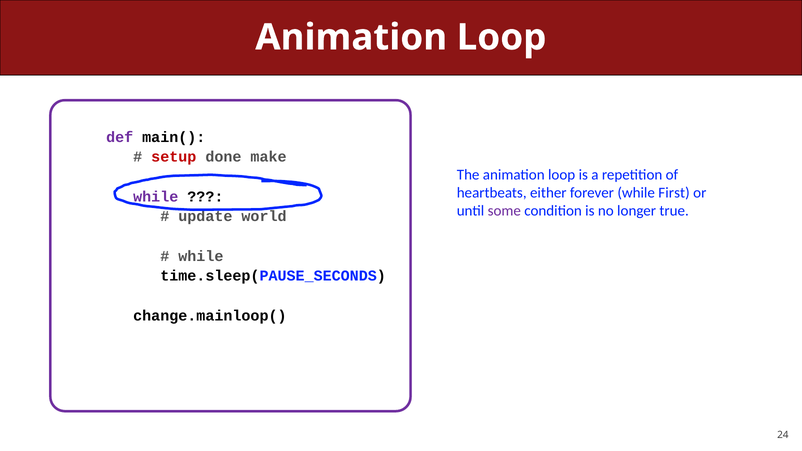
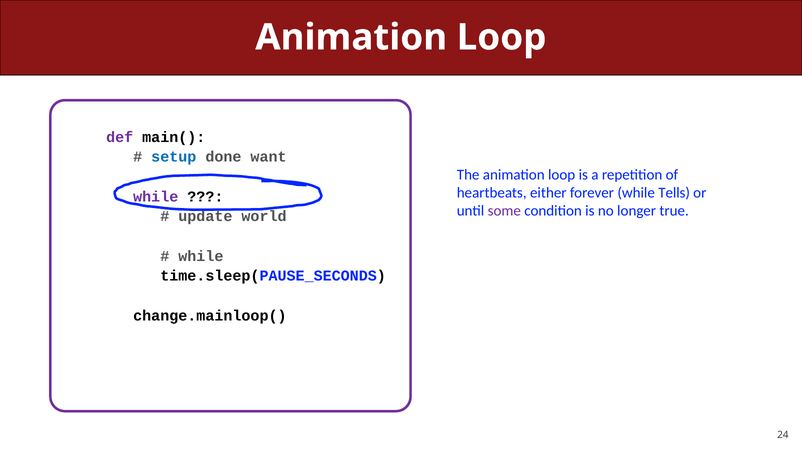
setup colour: red -> blue
make: make -> want
First: First -> Tells
